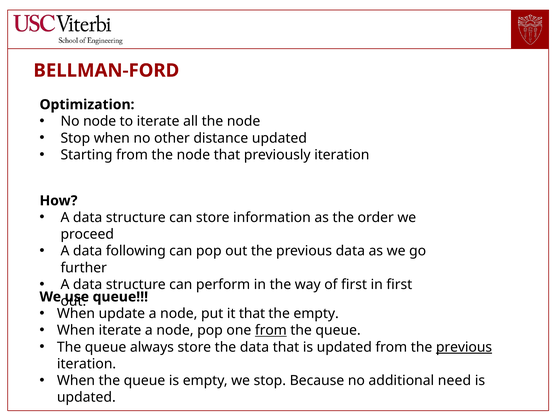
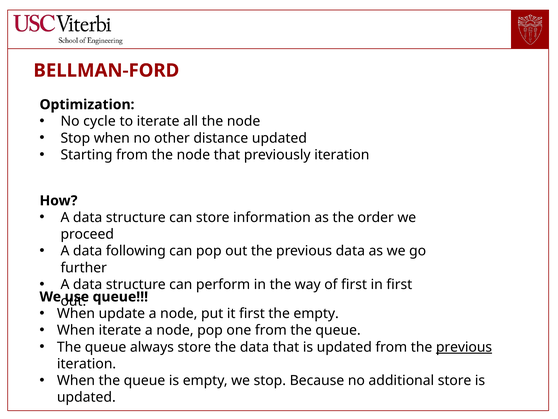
No node: node -> cycle
it that: that -> first
from at (271, 330) underline: present -> none
additional need: need -> store
